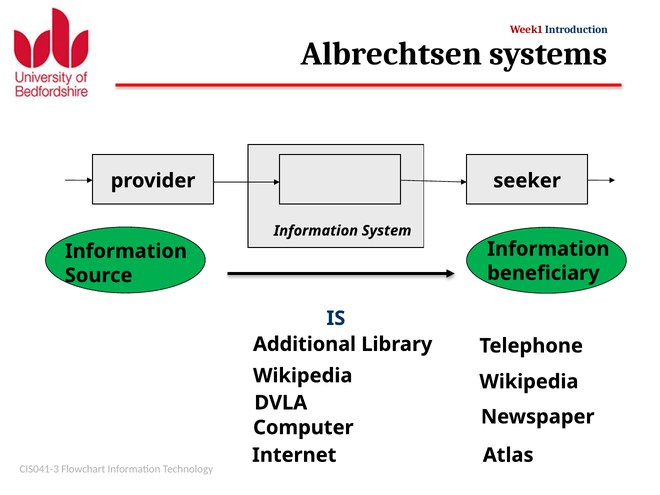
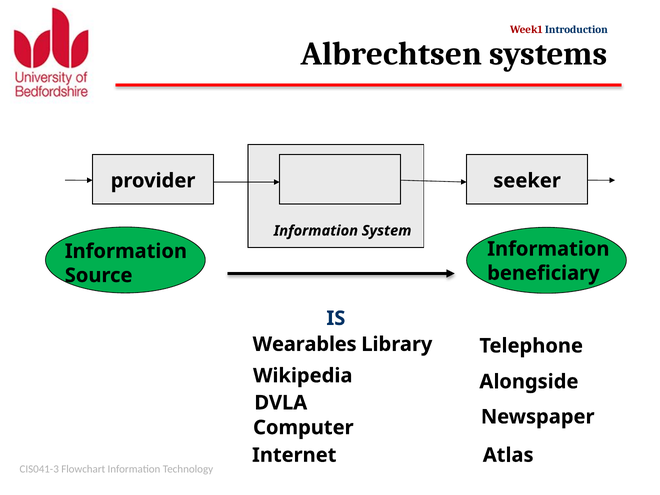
Additional: Additional -> Wearables
Wikipedia at (529, 382): Wikipedia -> Alongside
